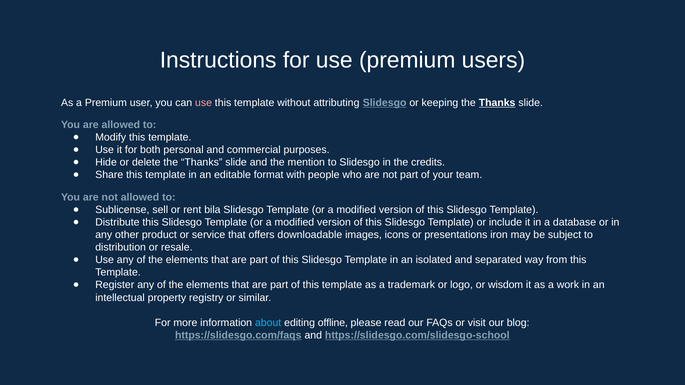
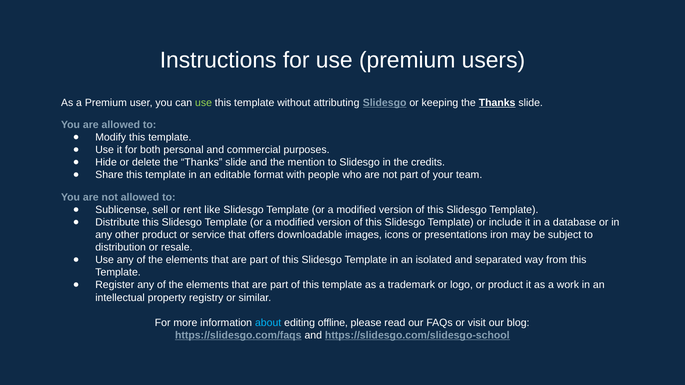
use at (204, 103) colour: pink -> light green
bila: bila -> like
or wisdom: wisdom -> product
